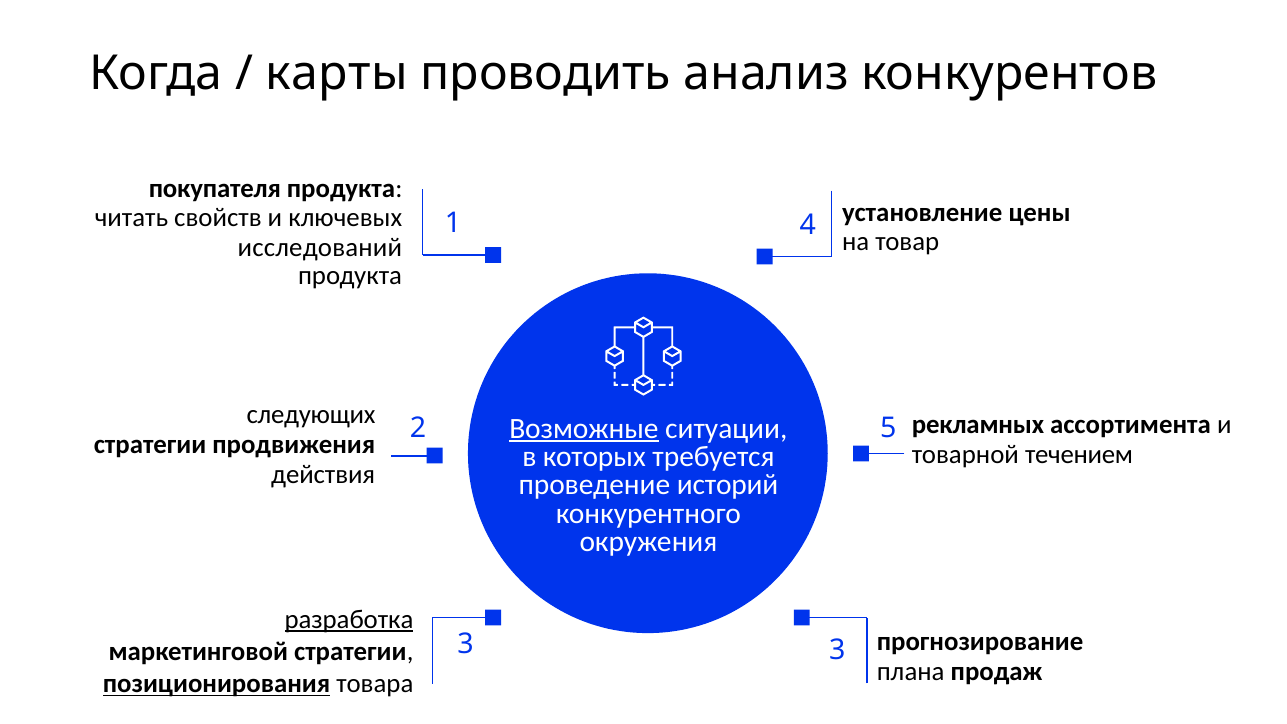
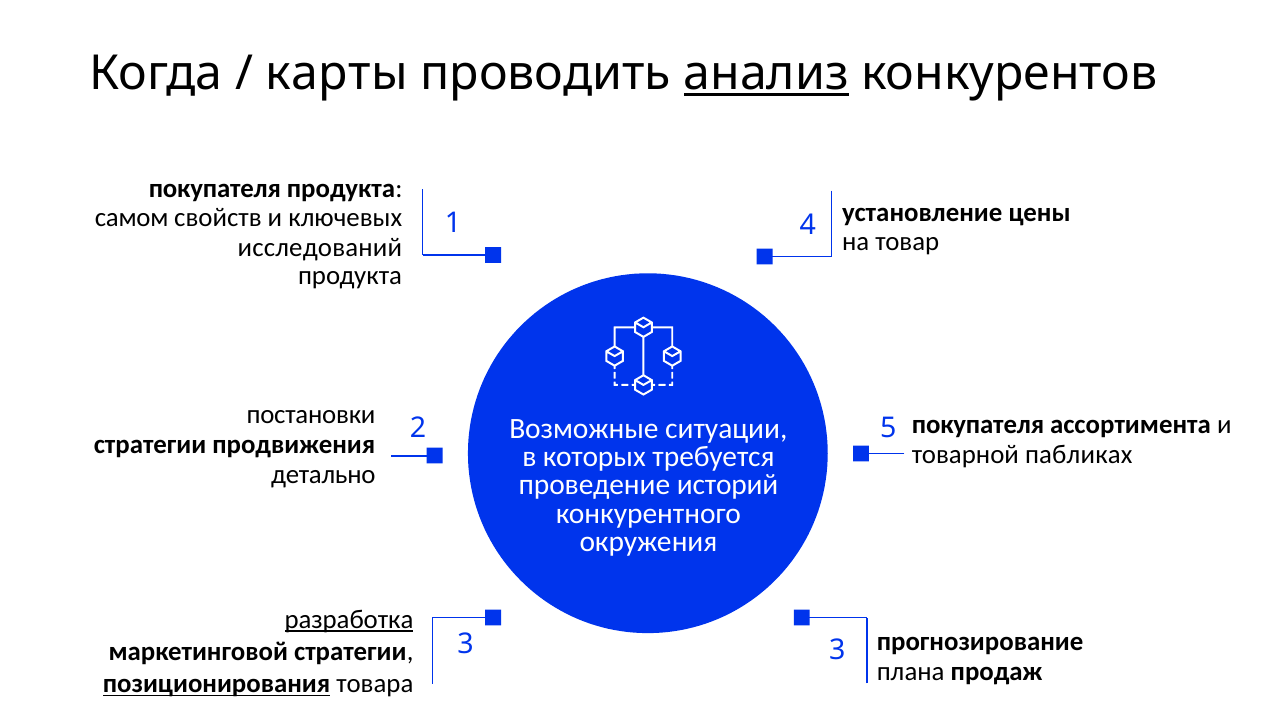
анализ underline: none -> present
читать: читать -> самом
следующих: следующих -> постановки
рекламных at (978, 425): рекламных -> покупателя
Возможные underline: present -> none
течением: течением -> пабликах
действия: действия -> детально
